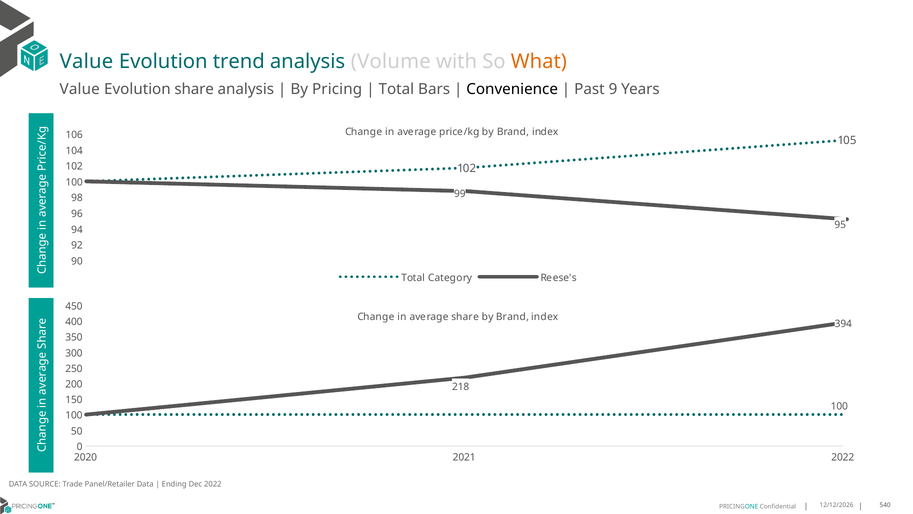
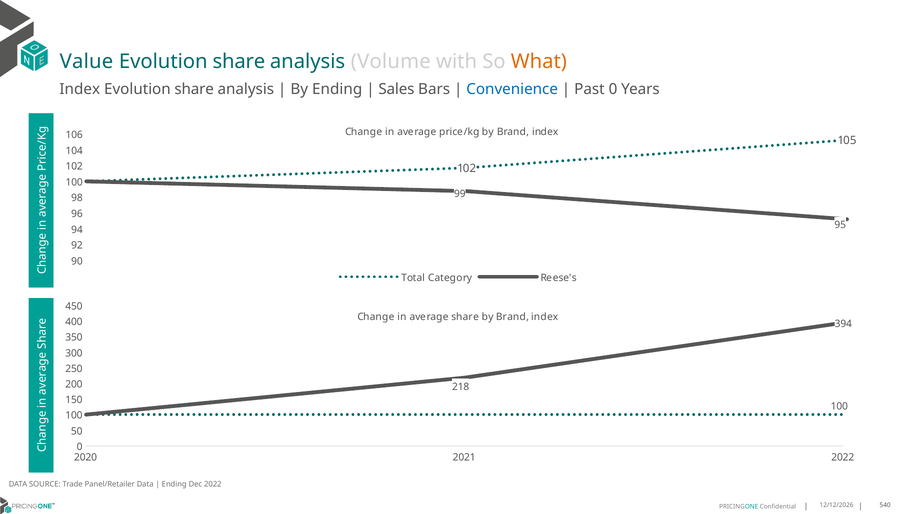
trend at (239, 61): trend -> share
Value at (80, 89): Value -> Index
By Pricing: Pricing -> Ending
Total at (396, 89): Total -> Sales
Convenience colour: black -> blue
Past 9: 9 -> 0
